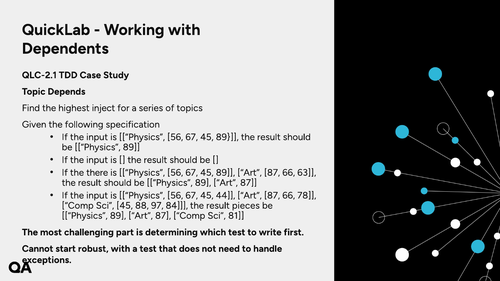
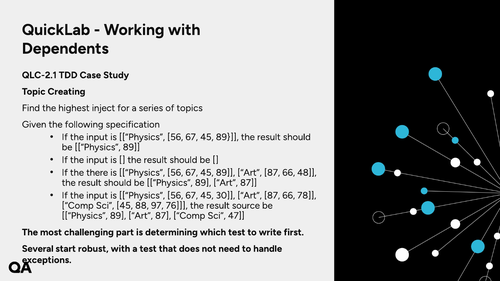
Depends: Depends -> Creating
63: 63 -> 48
44: 44 -> 30
84: 84 -> 76
pieces: pieces -> source
81: 81 -> 47
Cannot: Cannot -> Several
